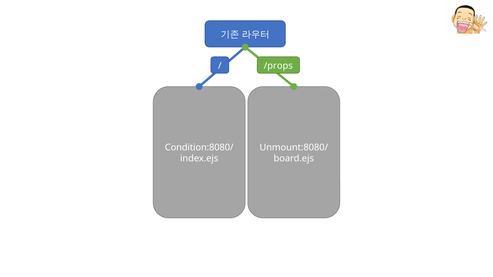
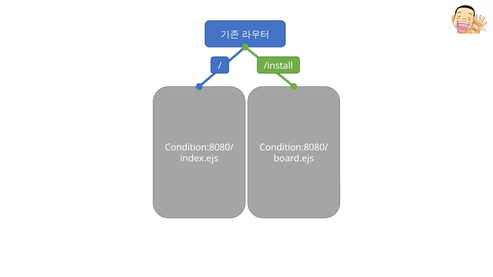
/props: /props -> /install
Unmount:8080/ at (294, 148): Unmount:8080/ -> Condition:8080/
